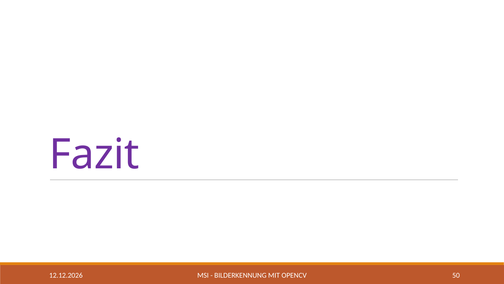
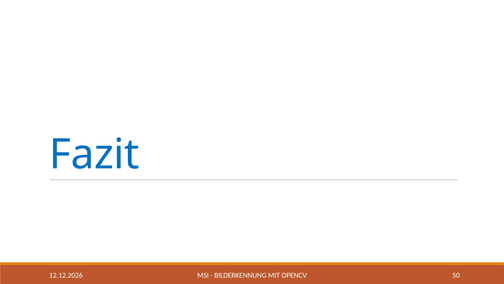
Fazit colour: purple -> blue
